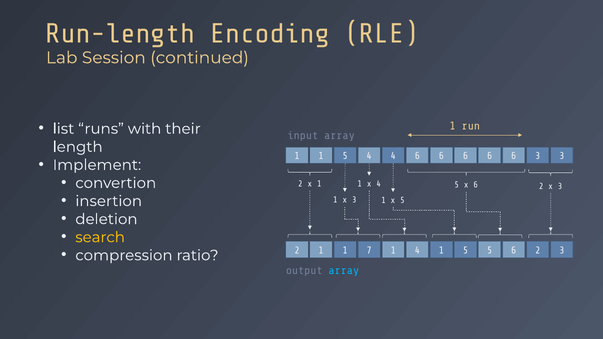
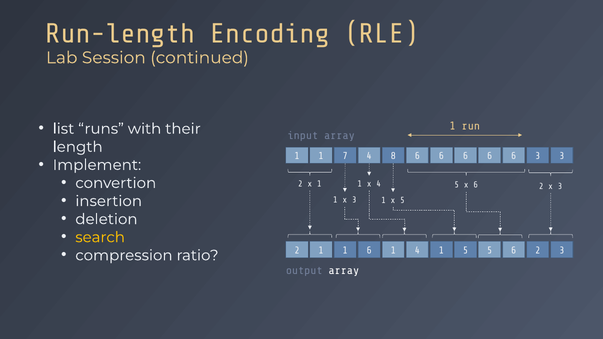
1 1 5: 5 -> 7
4 4: 4 -> 8
1 7: 7 -> 6
array at (344, 271) colour: light blue -> white
